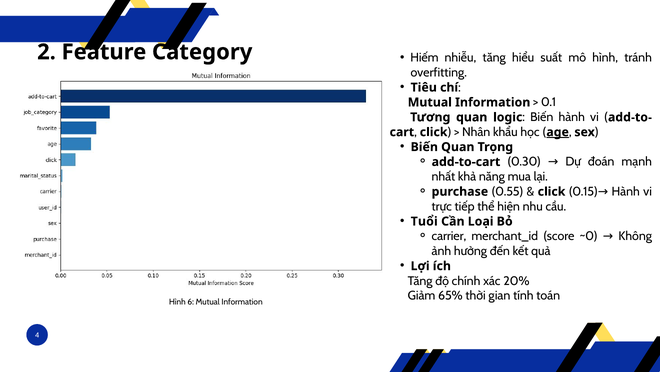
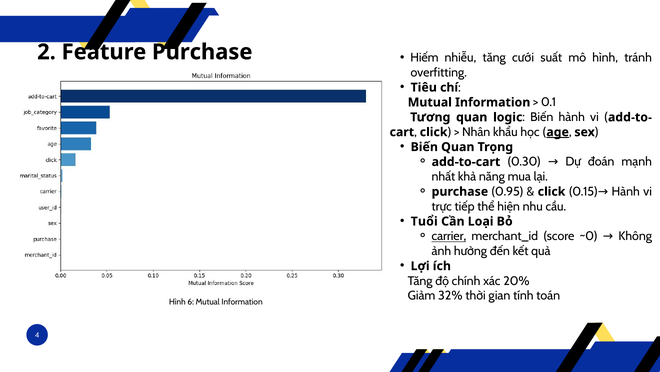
Feature Category: Category -> Purchase
hiểu: hiểu -> cưới
0.55: 0.55 -> 0.95
carrier underline: none -> present
65%: 65% -> 32%
